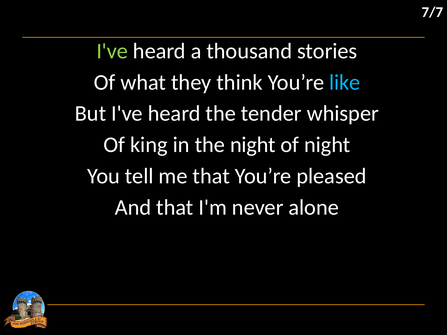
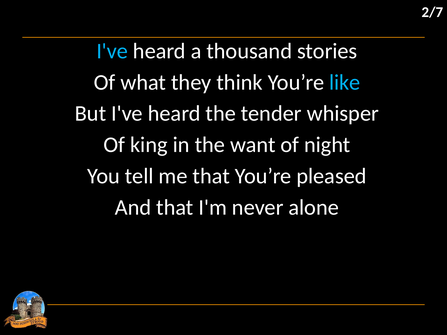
7/7: 7/7 -> 2/7
I've at (112, 51) colour: light green -> light blue
the night: night -> want
